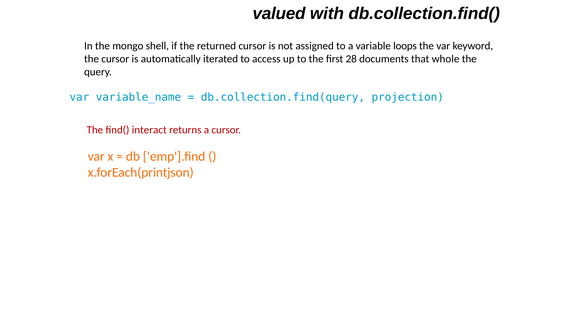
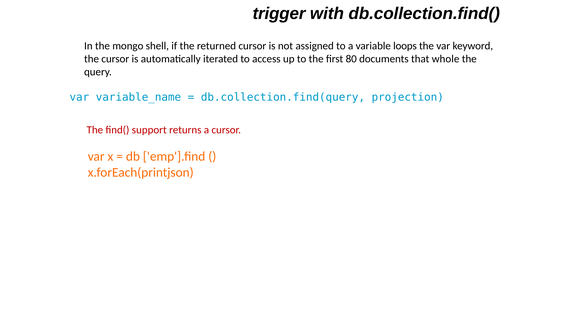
valued: valued -> trigger
28: 28 -> 80
interact: interact -> support
